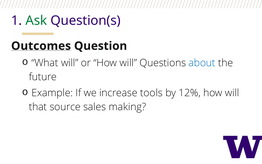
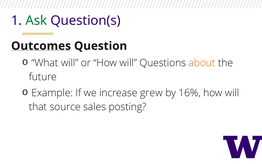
about colour: blue -> orange
tools: tools -> grew
12%: 12% -> 16%
making: making -> posting
